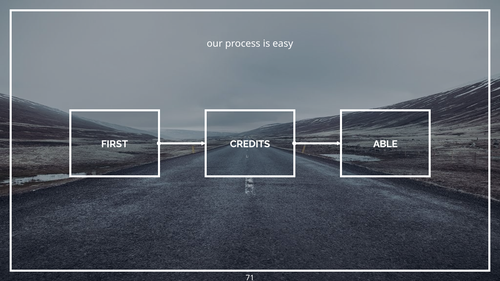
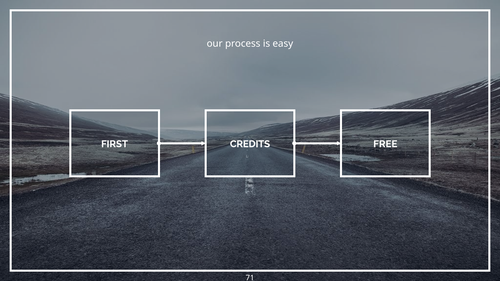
ABLE: ABLE -> FREE
